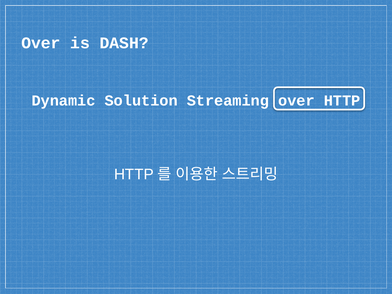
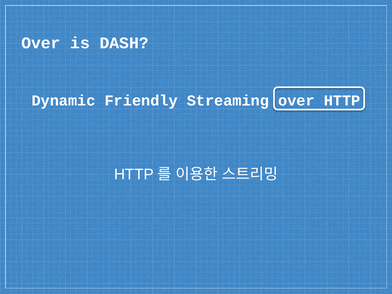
Solution: Solution -> Friendly
